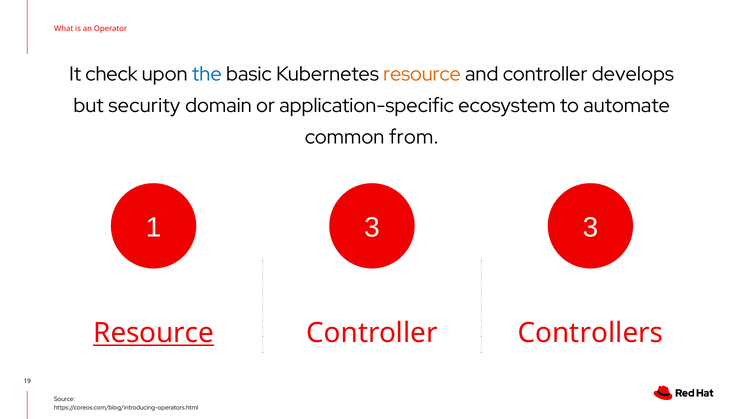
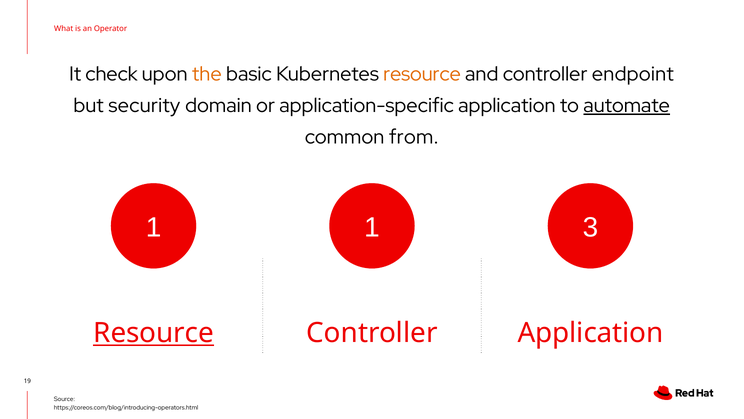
the colour: blue -> orange
develops: develops -> endpoint
application-specific ecosystem: ecosystem -> application
automate underline: none -> present
1 3: 3 -> 1
Controllers at (590, 333): Controllers -> Application
